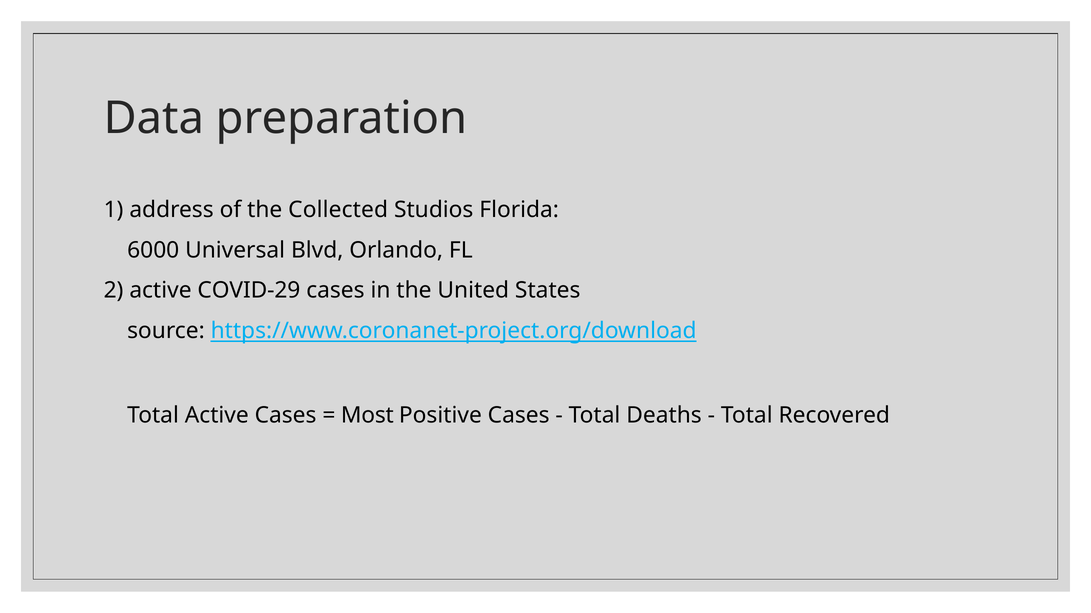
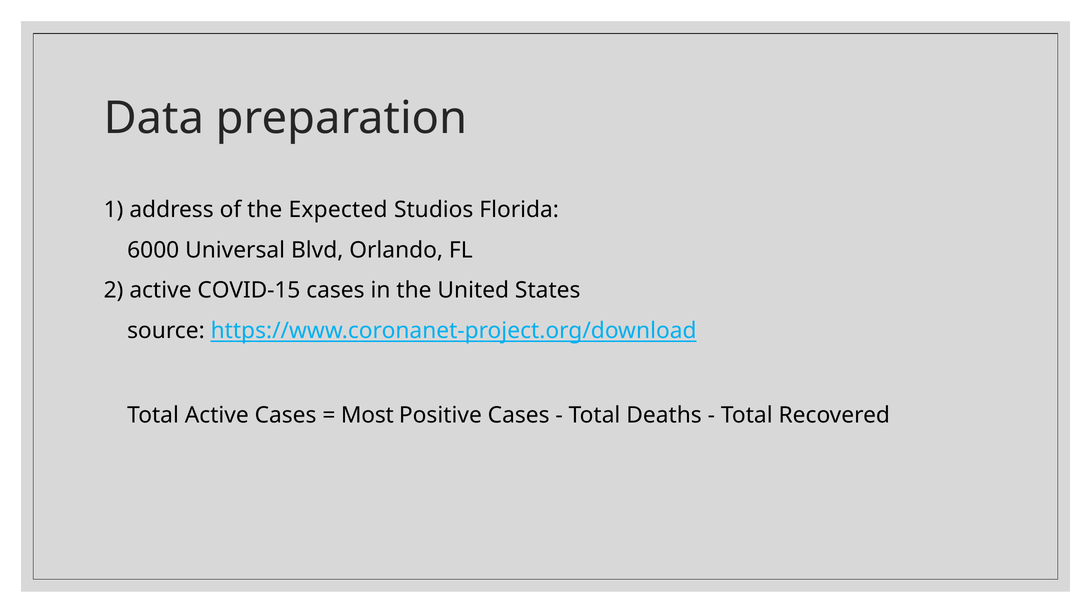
Collected: Collected -> Expected
COVID-29: COVID-29 -> COVID-15
